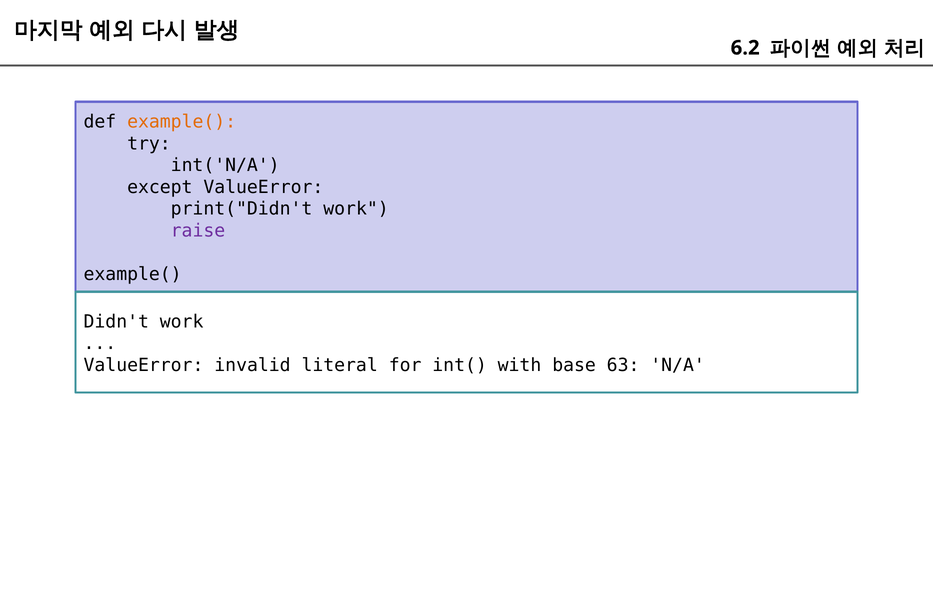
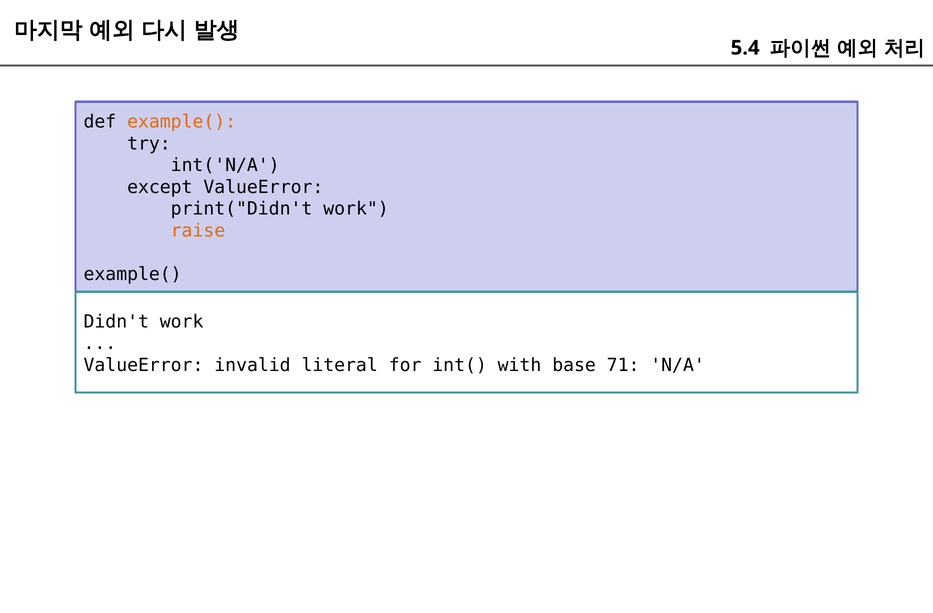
6.2: 6.2 -> 5.4
raise colour: purple -> orange
63: 63 -> 71
